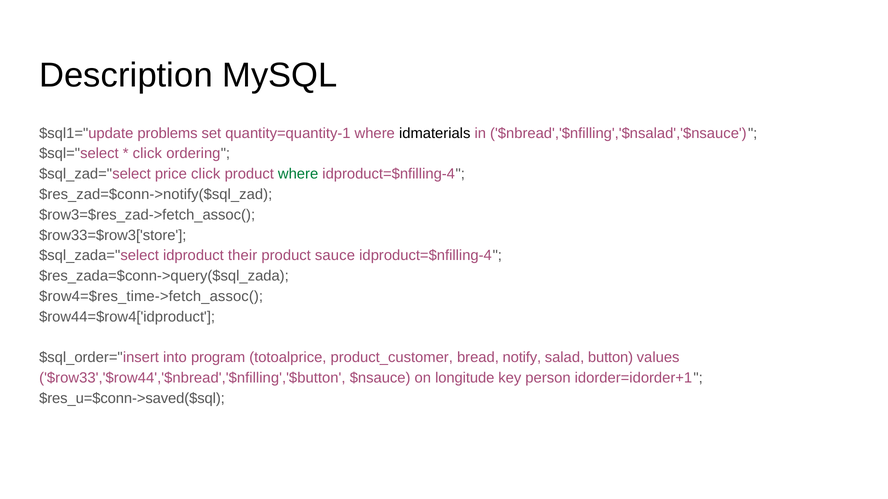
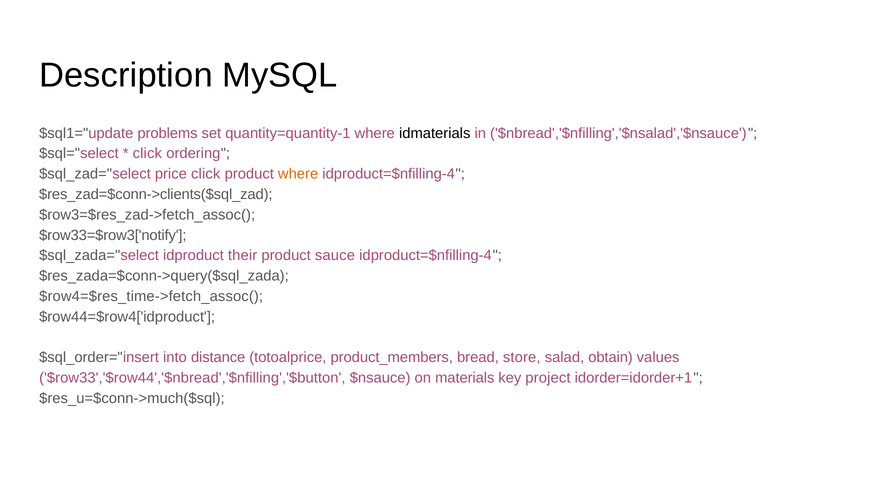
where at (298, 174) colour: green -> orange
$res_zad=$conn->notify($sql_zad: $res_zad=$conn->notify($sql_zad -> $res_zad=$conn->clients($sql_zad
$row33=$row3['store: $row33=$row3['store -> $row33=$row3['notify
program: program -> distance
product_customer: product_customer -> product_members
notify: notify -> store
button: button -> obtain
longitude: longitude -> materials
person: person -> project
$res_u=$conn->saved($sql: $res_u=$conn->saved($sql -> $res_u=$conn->much($sql
